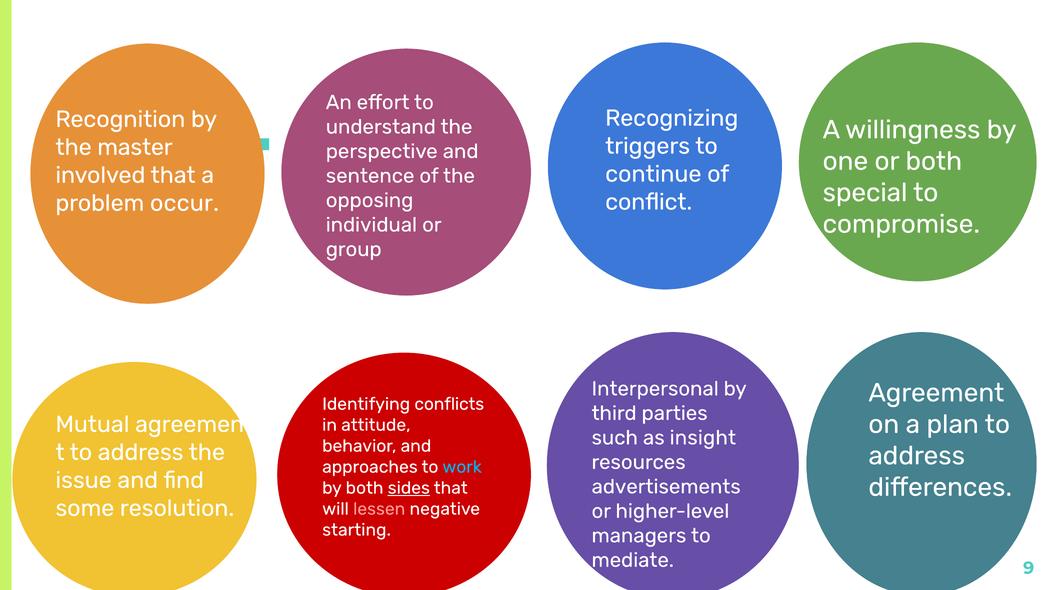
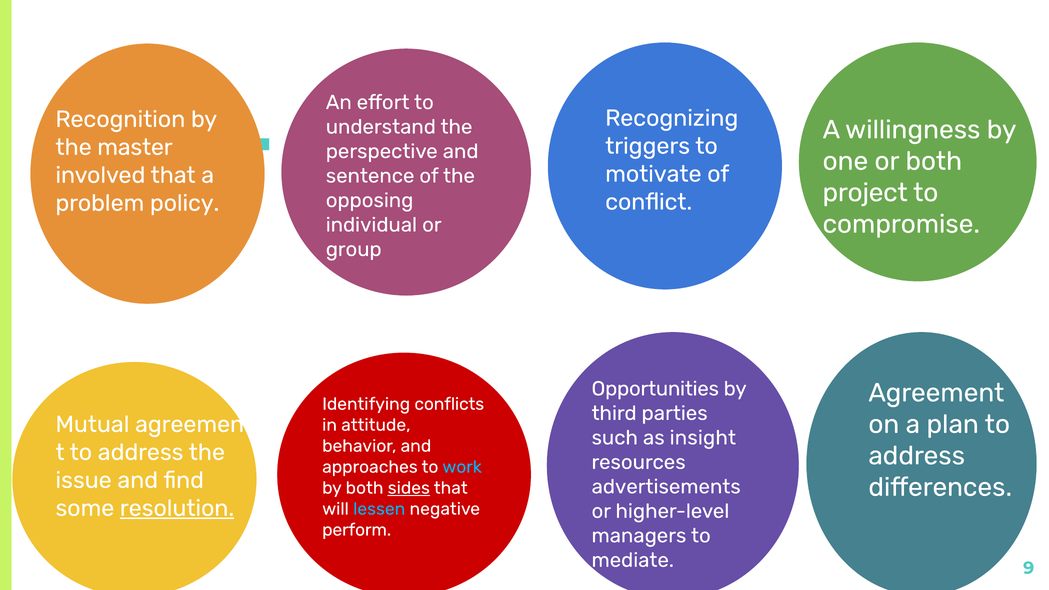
continue: continue -> motivate
special: special -> project
occur: occur -> policy
Interpersonal: Interpersonal -> Opportunities
resolution underline: none -> present
lessen colour: pink -> light blue
starting: starting -> perform
